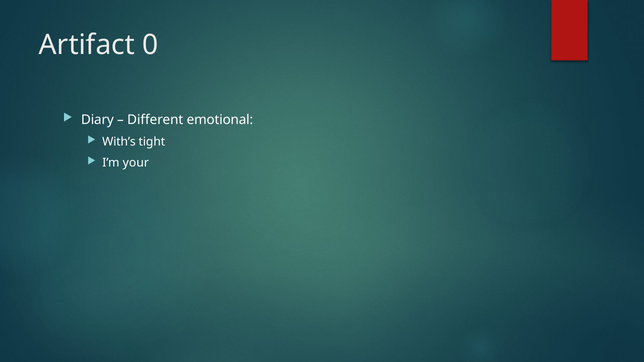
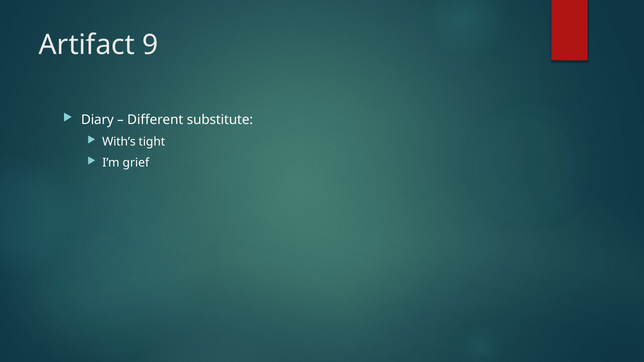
0: 0 -> 9
emotional: emotional -> substitute
your: your -> grief
